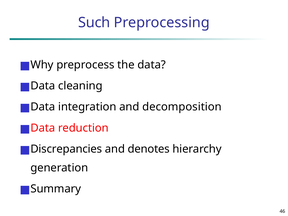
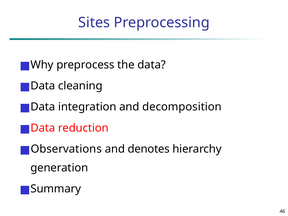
Such: Such -> Sites
Discrepancies: Discrepancies -> Observations
